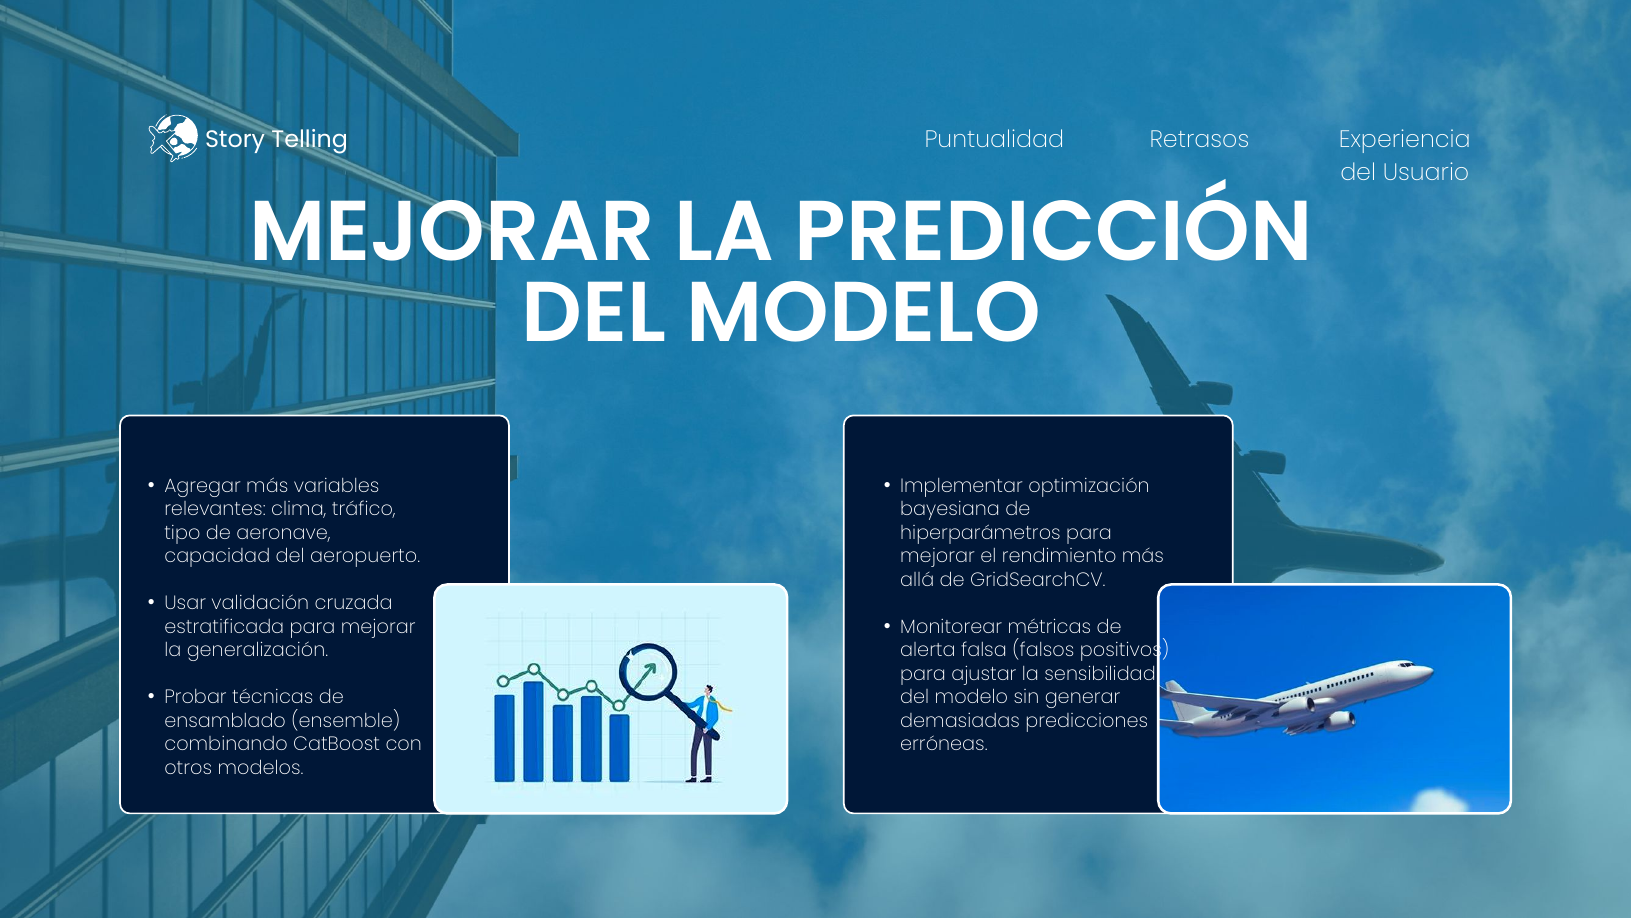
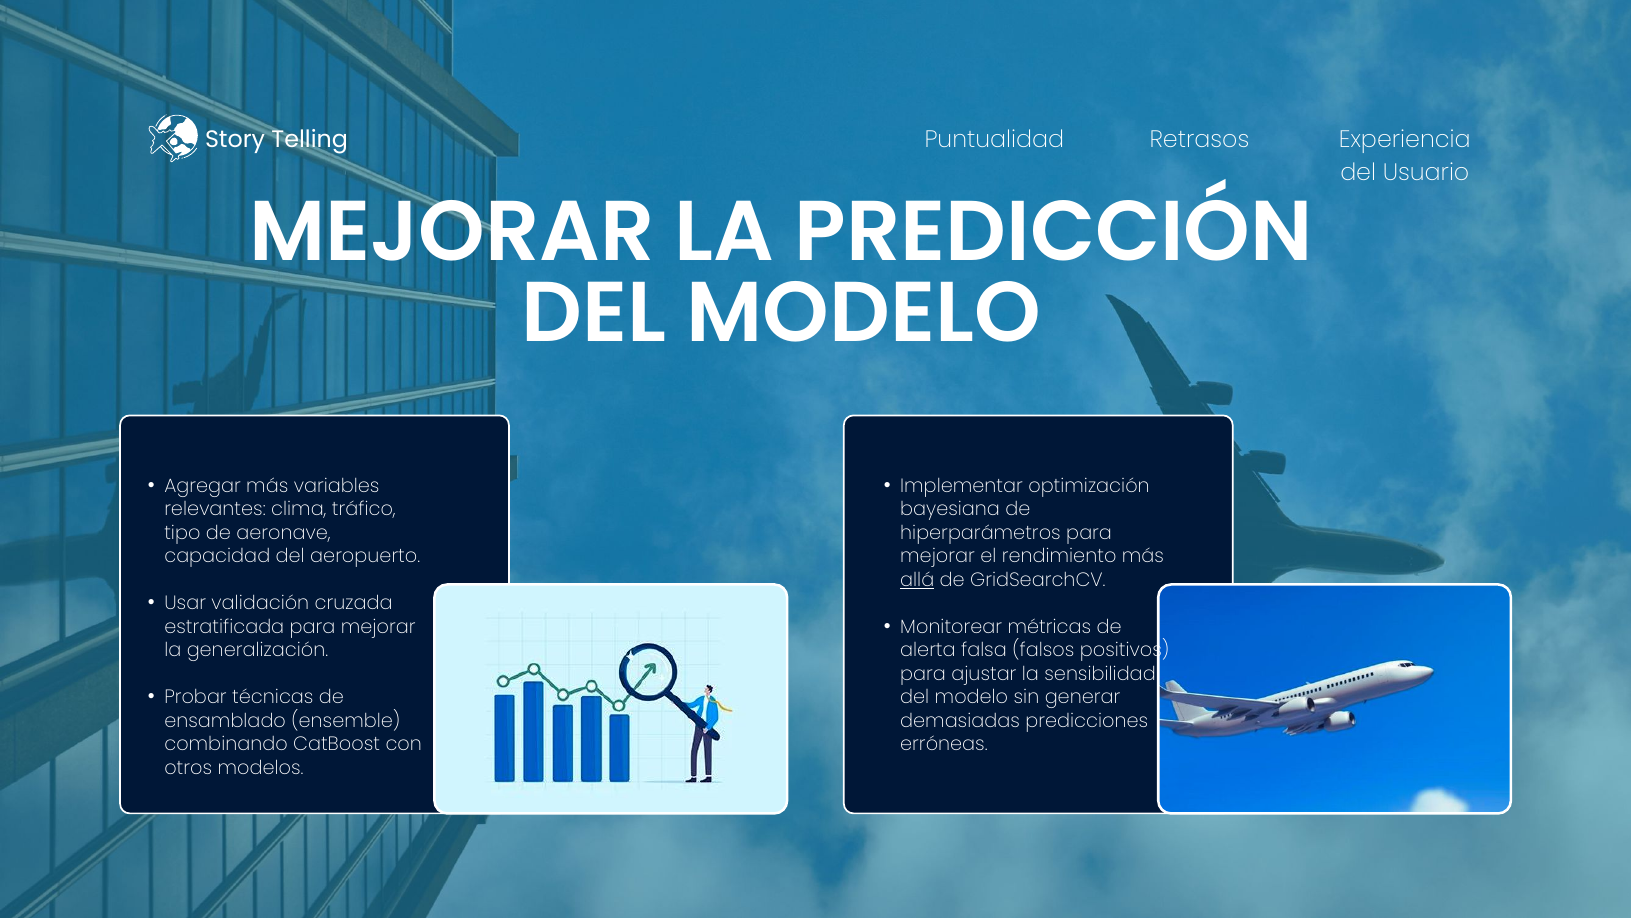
allá underline: none -> present
